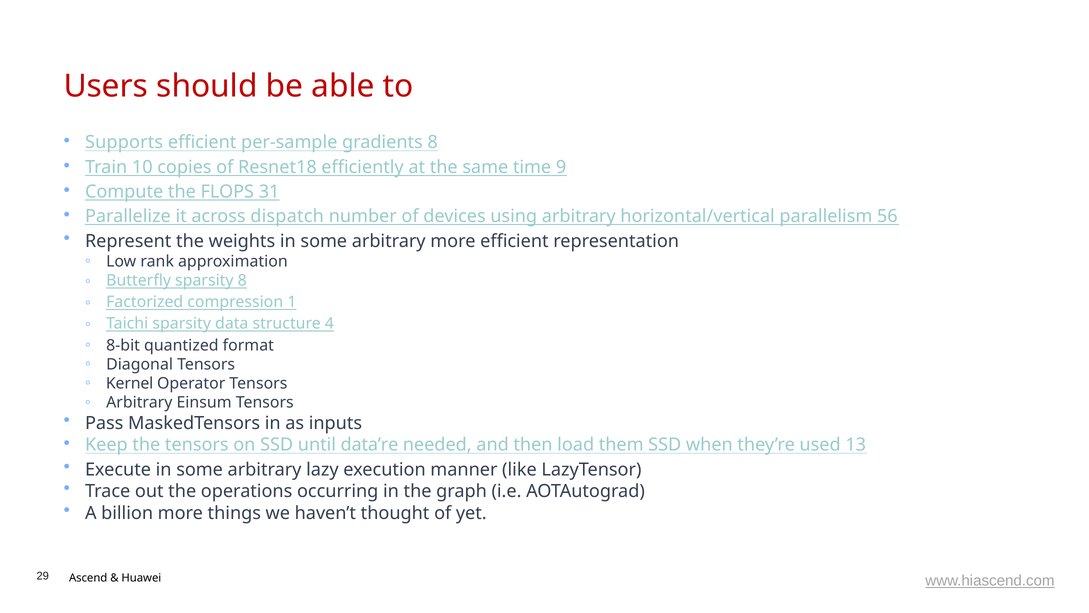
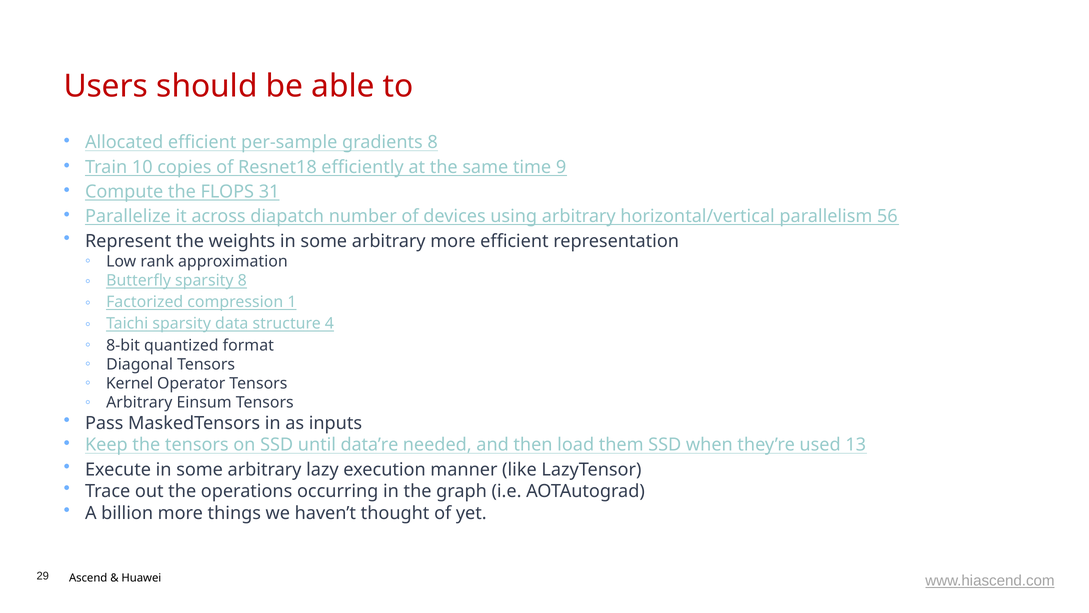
Supports: Supports -> Allocated
dispatch: dispatch -> diapatch
